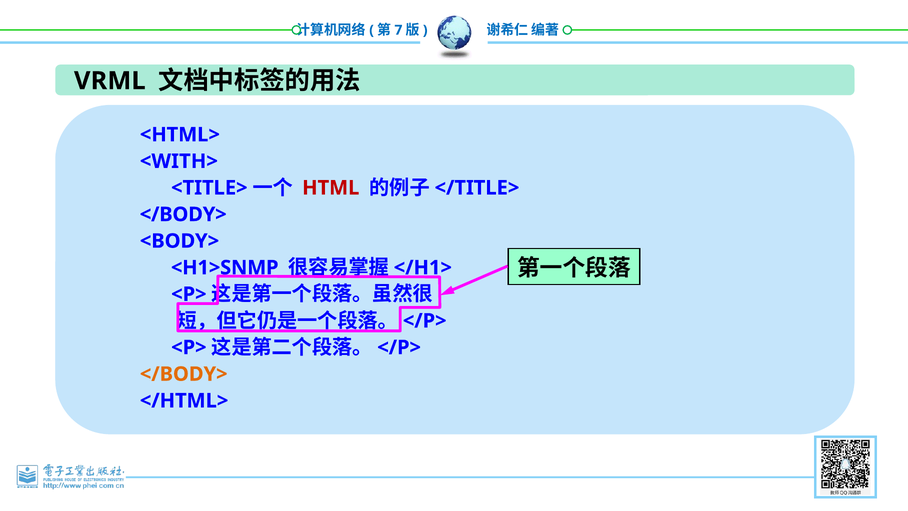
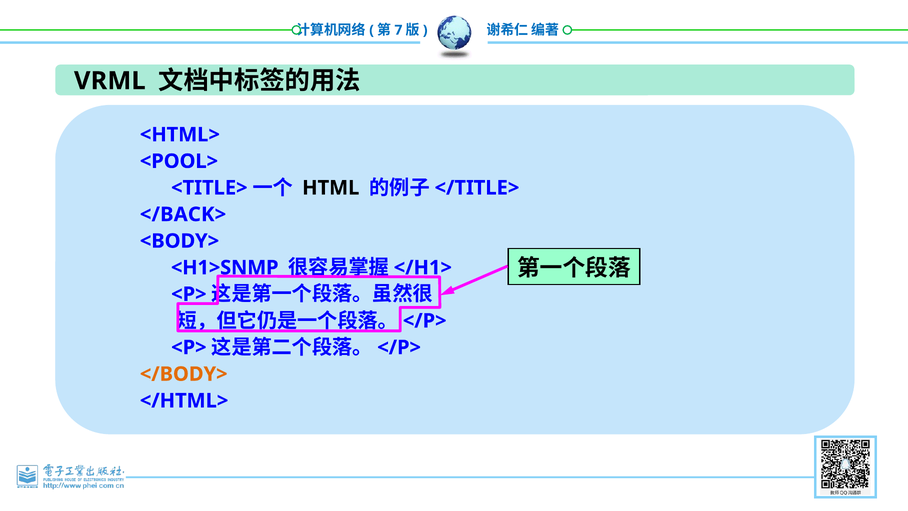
<WITH>: <WITH> -> <POOL>
HTML colour: red -> black
</BODY> at (183, 214): </BODY> -> </BACK>
